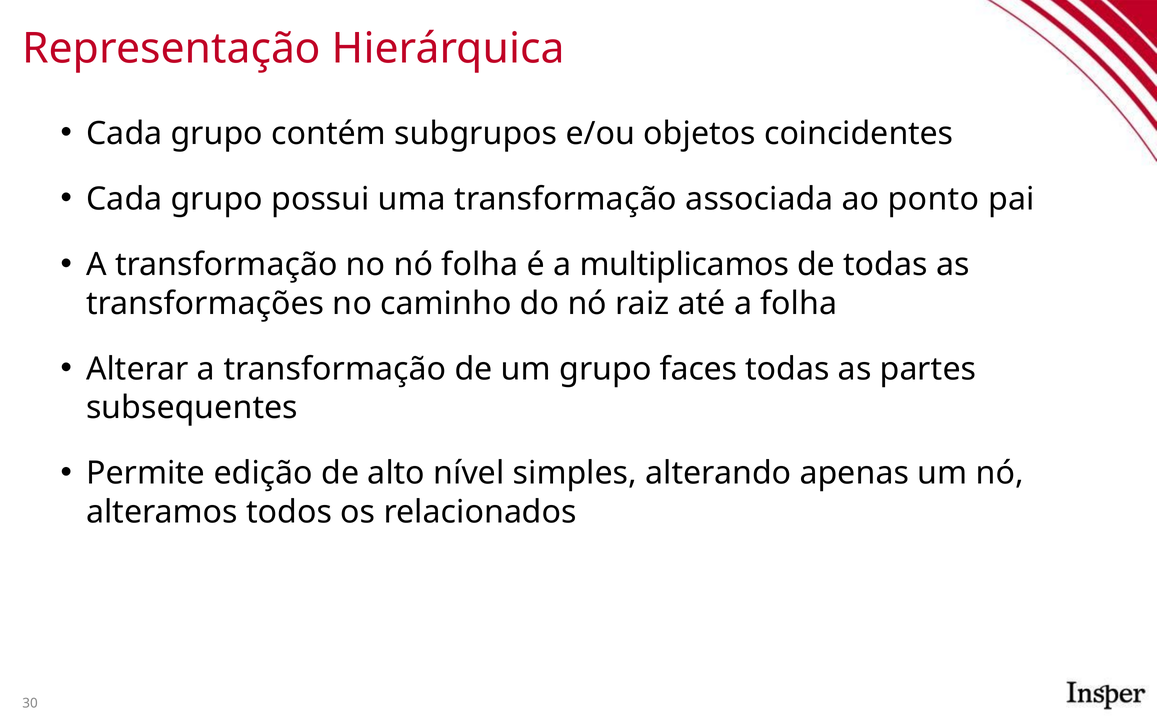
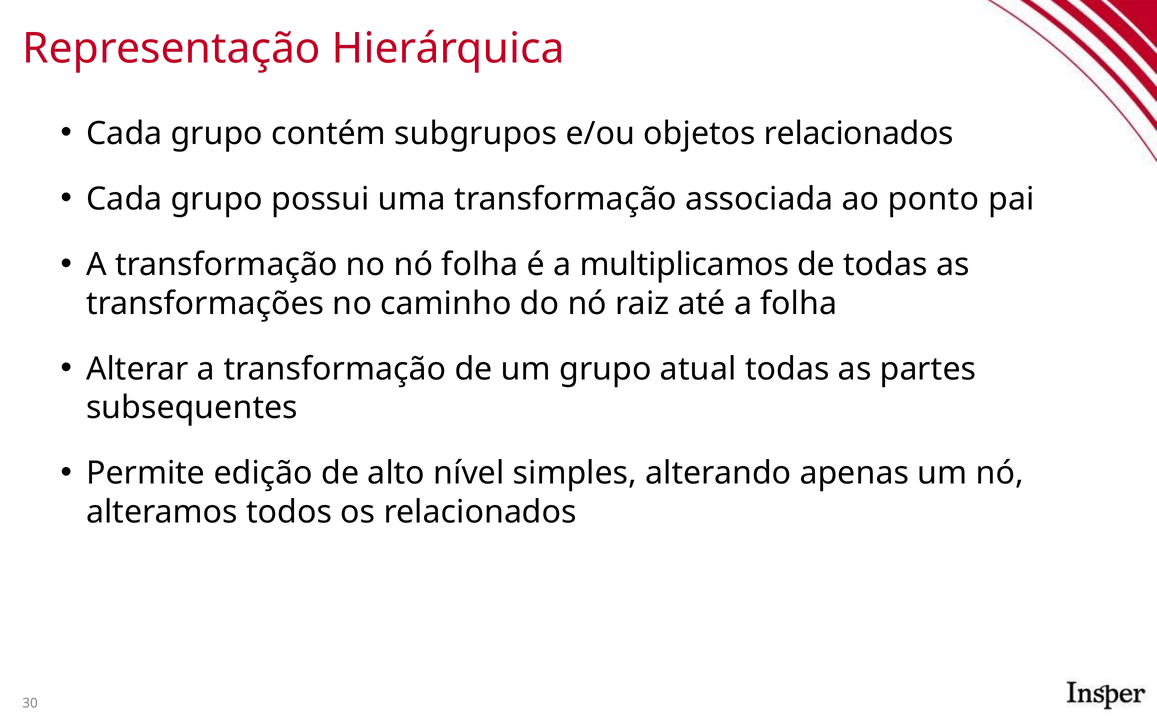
objetos coincidentes: coincidentes -> relacionados
faces: faces -> atual
